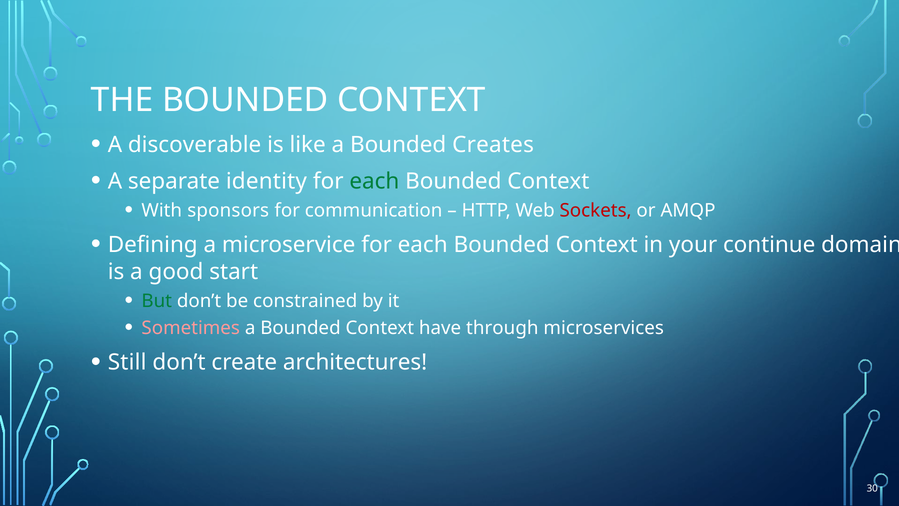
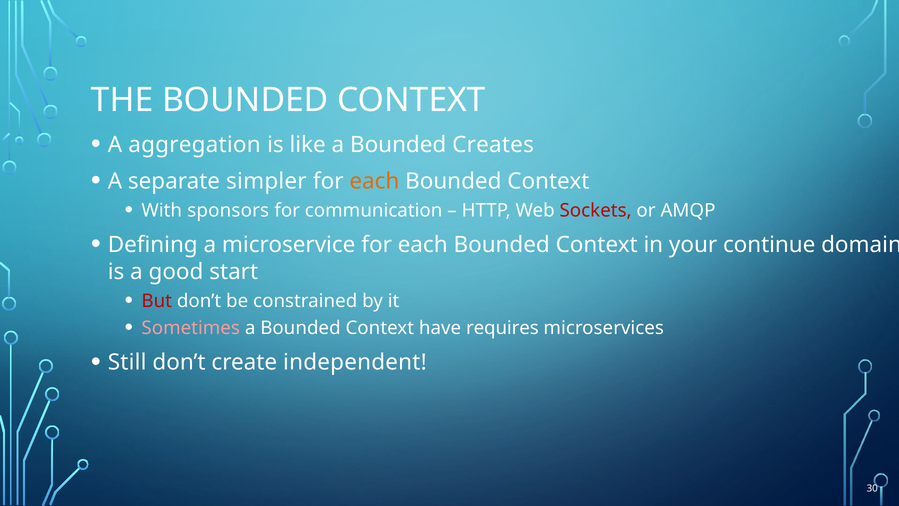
discoverable: discoverable -> aggregation
identity: identity -> simpler
each at (374, 181) colour: green -> orange
But colour: green -> red
through: through -> requires
architectures: architectures -> independent
